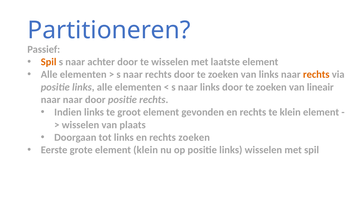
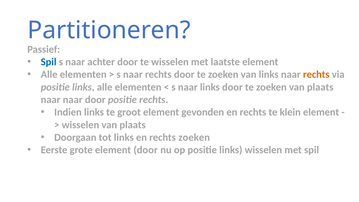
Spil at (49, 62) colour: orange -> blue
zoeken van lineair: lineair -> plaats
element klein: klein -> door
